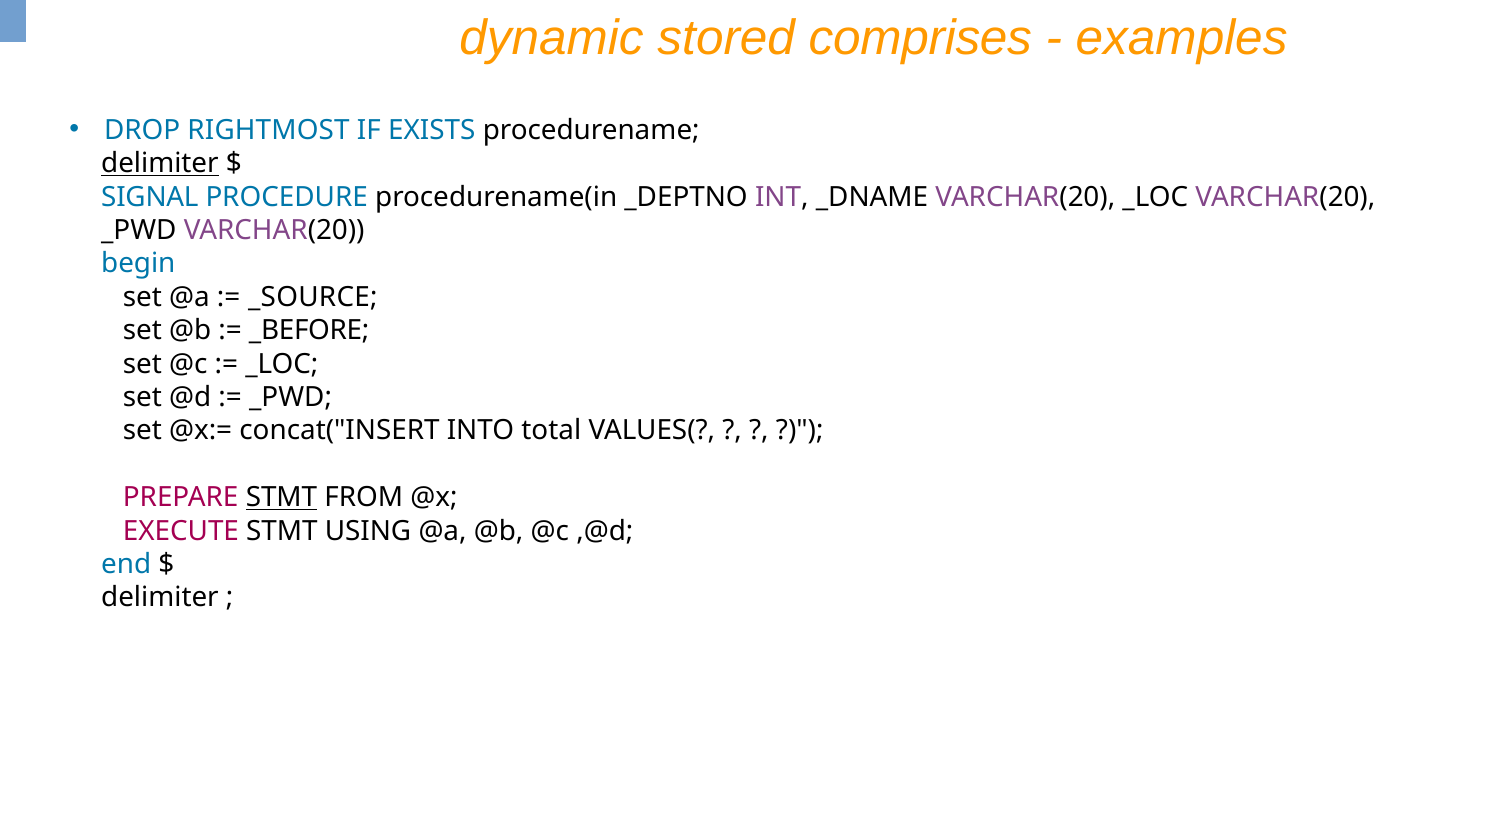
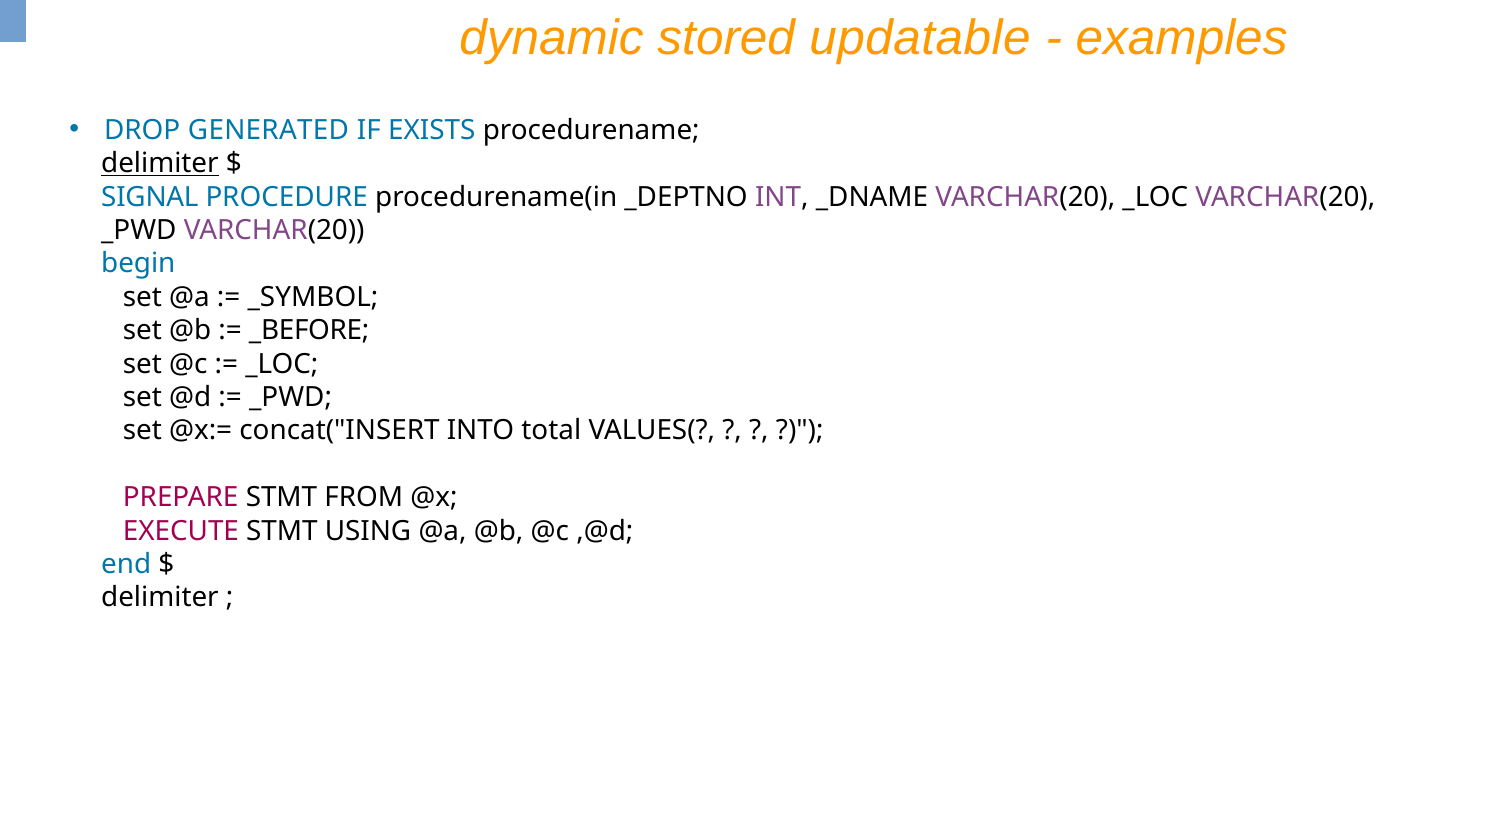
comprises: comprises -> updatable
RIGHTMOST: RIGHTMOST -> GENERATED
_SOURCE: _SOURCE -> _SYMBOL
STMT at (281, 498) underline: present -> none
